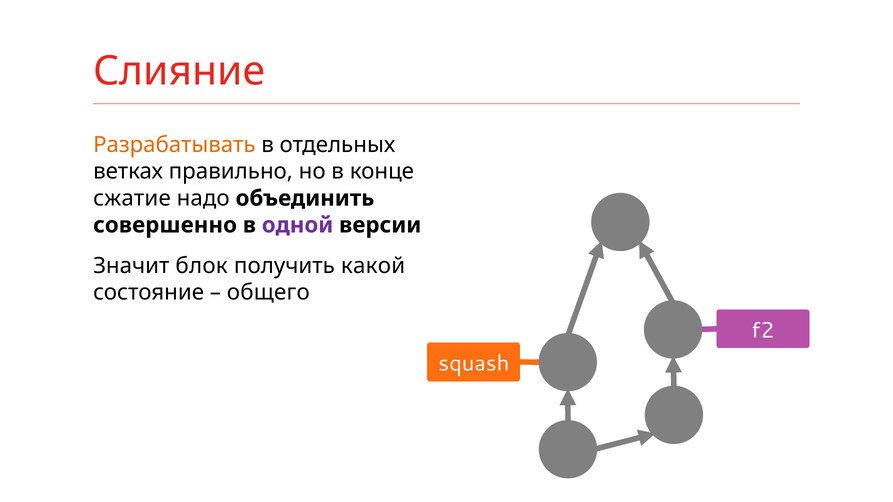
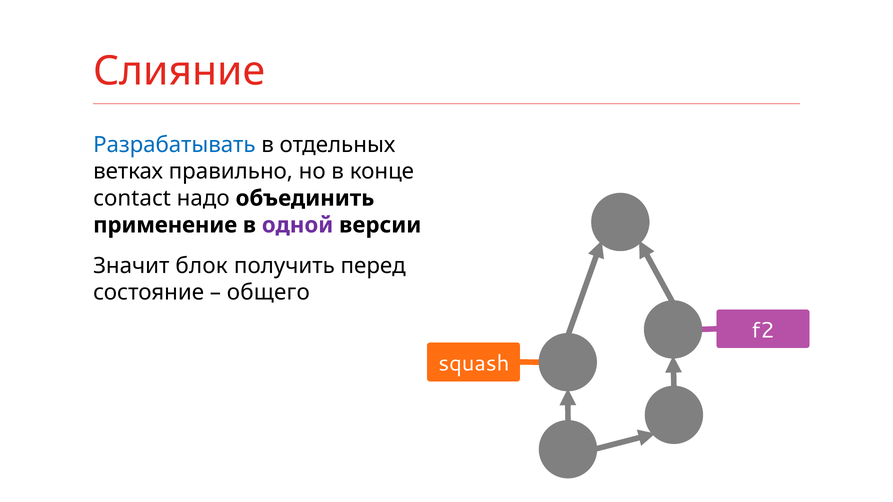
Разрабатывать colour: orange -> blue
сжатие: сжатие -> contact
совершенно: совершенно -> применение
какой: какой -> перед
